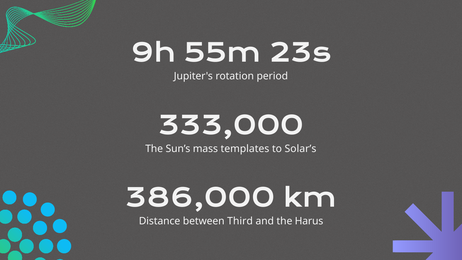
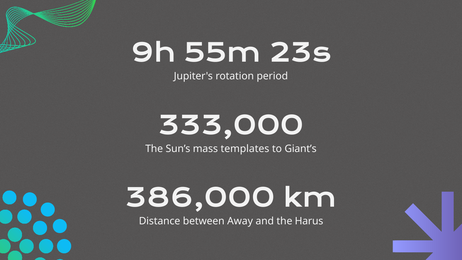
Solar’s: Solar’s -> Giant’s
Third: Third -> Away
